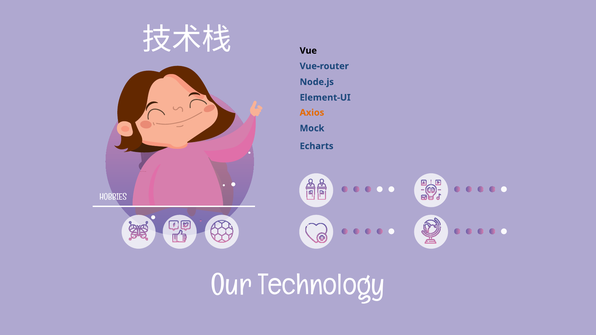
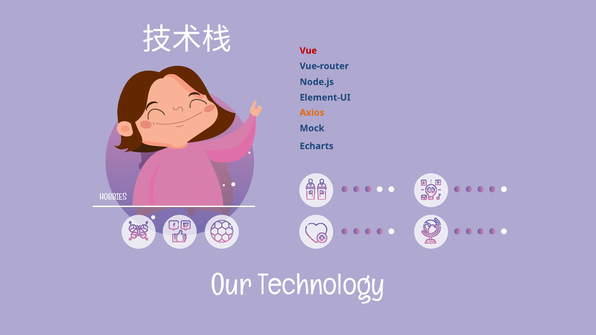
Vue colour: black -> red
